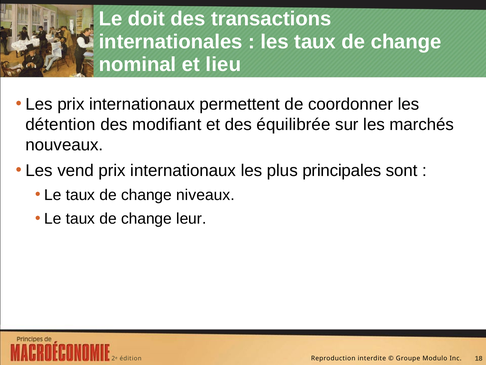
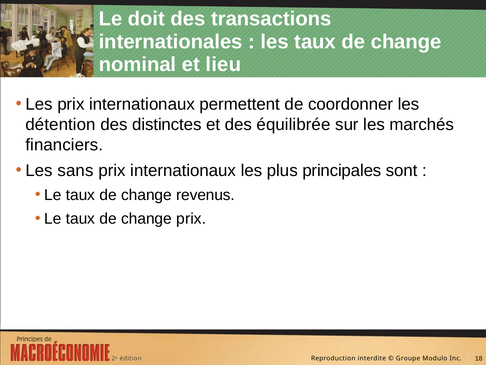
modifiant: modifiant -> distinctes
nouveaux: nouveaux -> financiers
vend: vend -> sans
niveaux: niveaux -> revenus
change leur: leur -> prix
